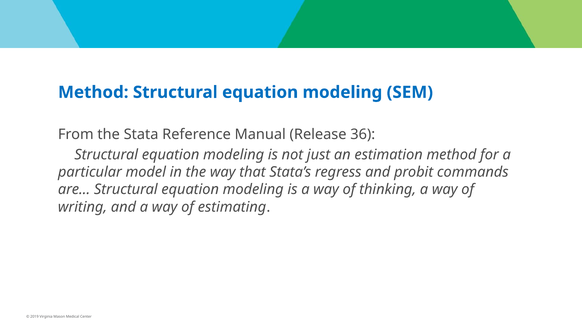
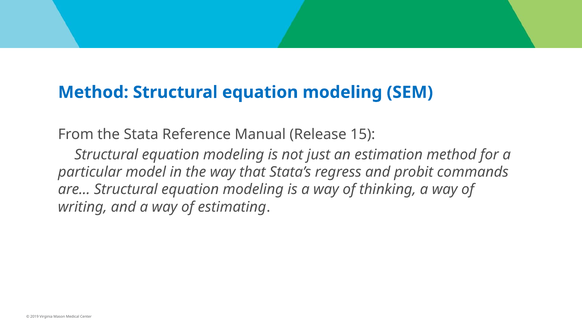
36: 36 -> 15
